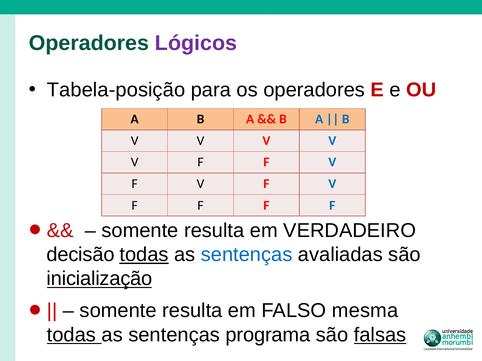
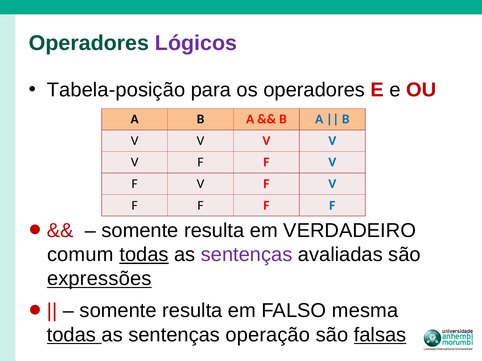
decisão: decisão -> comum
sentenças at (247, 255) colour: blue -> purple
inicialização: inicialização -> expressões
programa: programa -> operação
